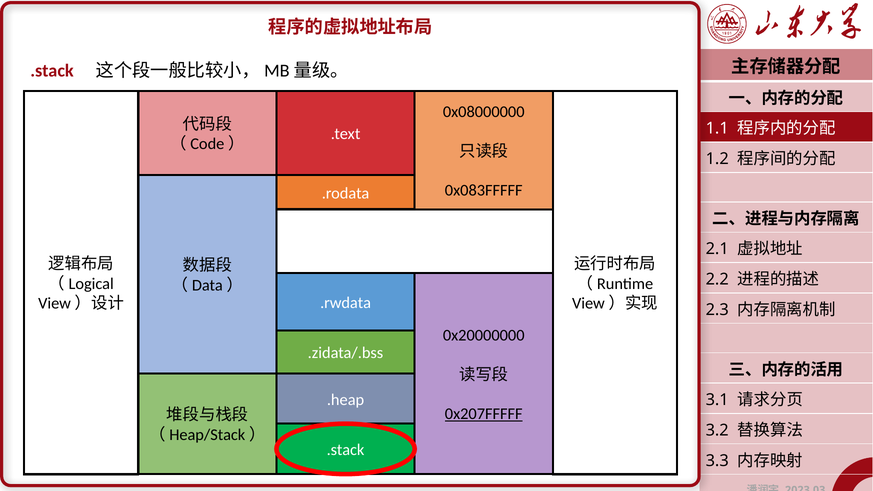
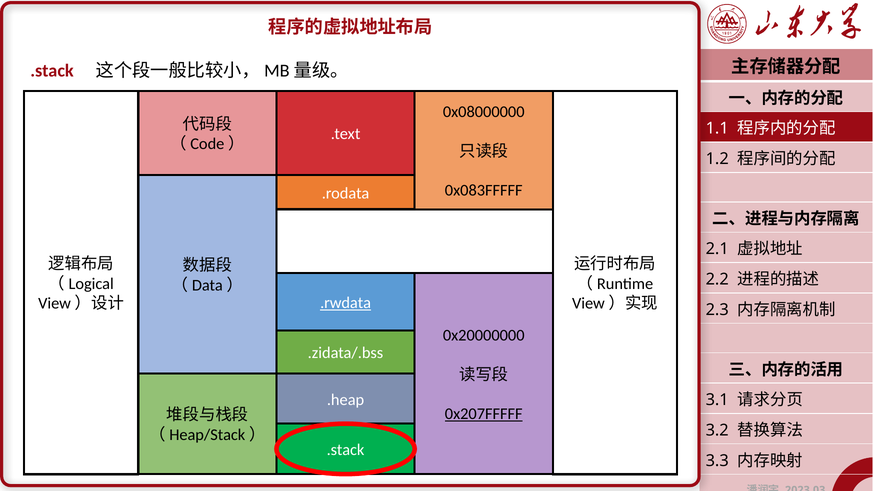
.rwdata underline: none -> present
